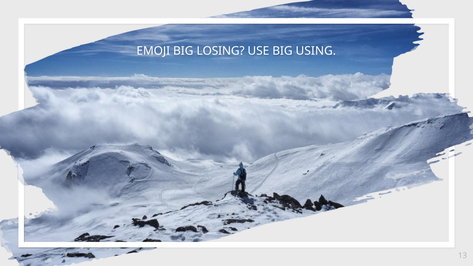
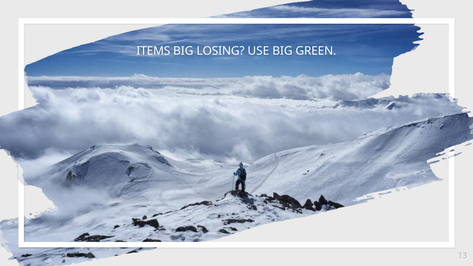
EMOJI: EMOJI -> ITEMS
USING: USING -> GREEN
